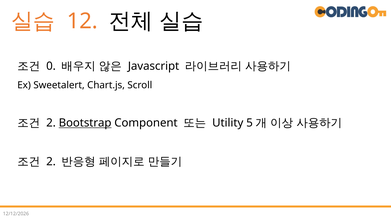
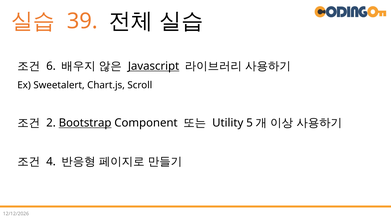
12: 12 -> 39
0: 0 -> 6
Javascript underline: none -> present
2 at (51, 161): 2 -> 4
